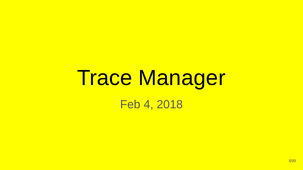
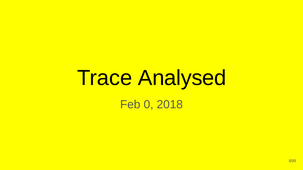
Manager: Manager -> Analysed
4: 4 -> 0
